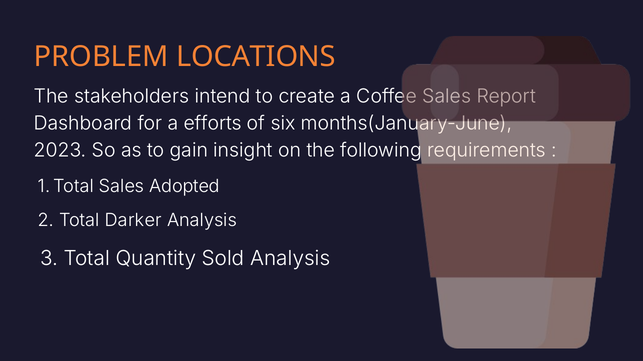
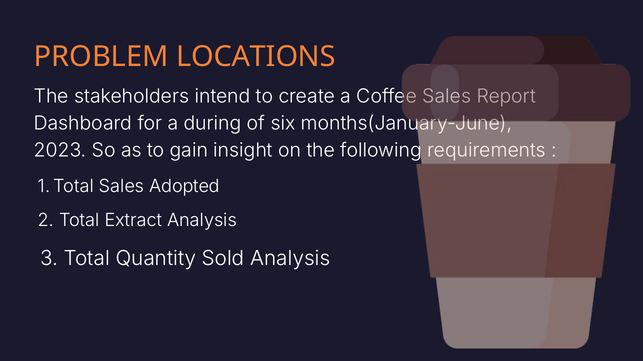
efforts: efforts -> during
Darker: Darker -> Extract
